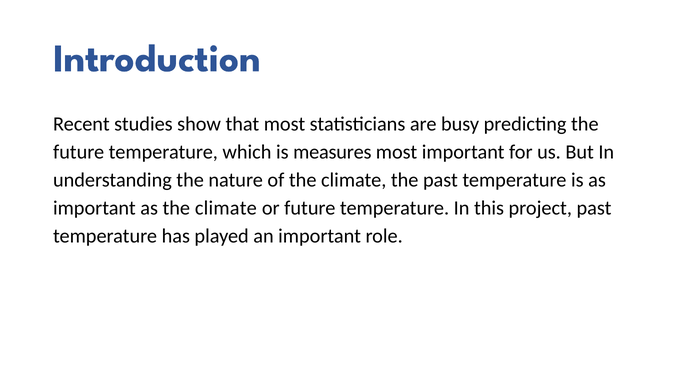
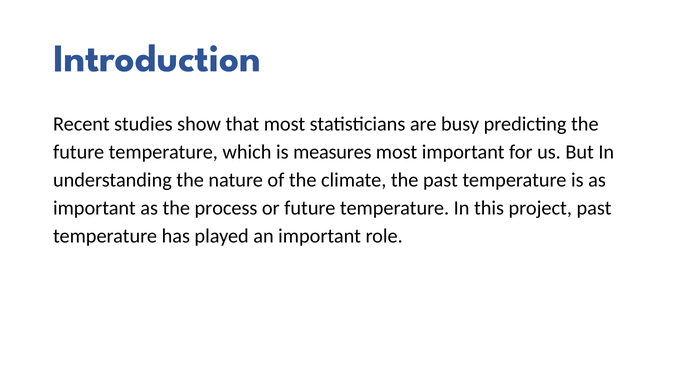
as the climate: climate -> process
